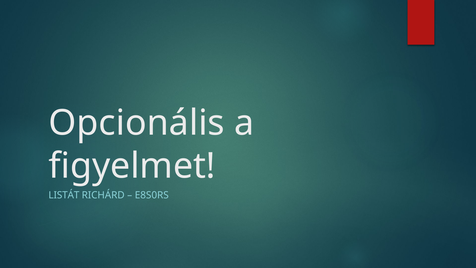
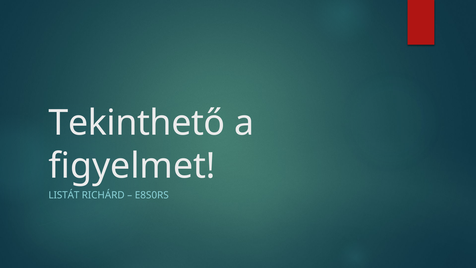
Opcionális: Opcionális -> Tekinthető
